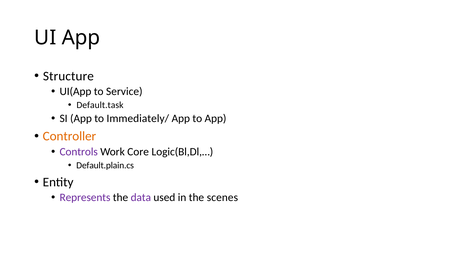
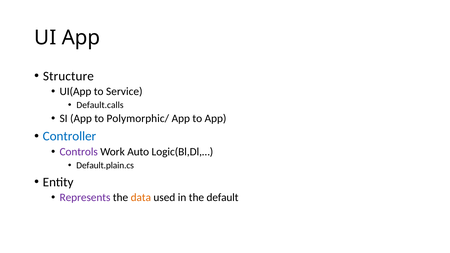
Default.task: Default.task -> Default.calls
Immediately/: Immediately/ -> Polymorphic/
Controller colour: orange -> blue
Core: Core -> Auto
data colour: purple -> orange
scenes: scenes -> default
